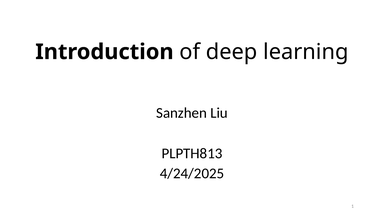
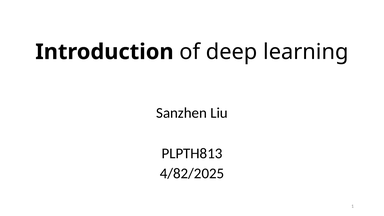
4/24/2025: 4/24/2025 -> 4/82/2025
